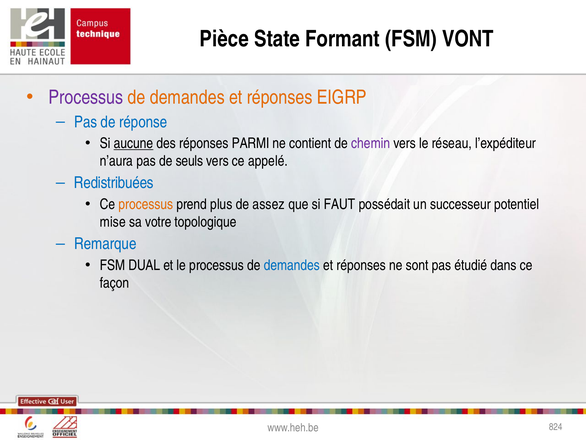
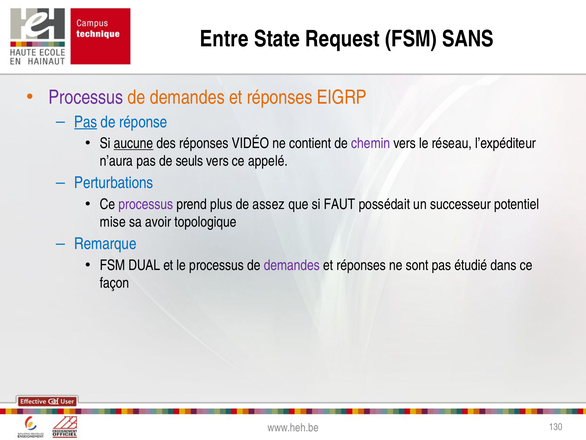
Pièce: Pièce -> Entre
Formant: Formant -> Request
VONT: VONT -> SANS
Pas at (86, 122) underline: none -> present
PARMI: PARMI -> VIDÉO
Redistribuées: Redistribuées -> Perturbations
processus at (146, 204) colour: orange -> purple
votre: votre -> avoir
demandes at (292, 265) colour: blue -> purple
824: 824 -> 130
